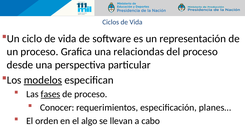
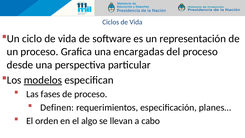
relaciondas: relaciondas -> encargadas
fases underline: present -> none
Conocer: Conocer -> Definen
